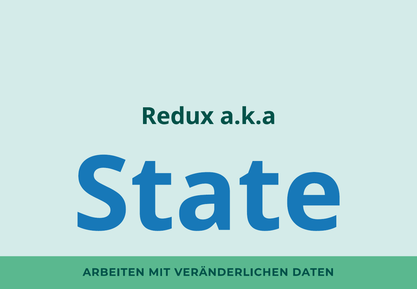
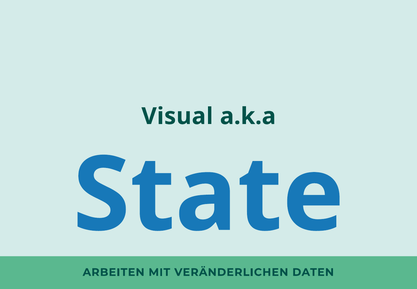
Redux: Redux -> Visual
